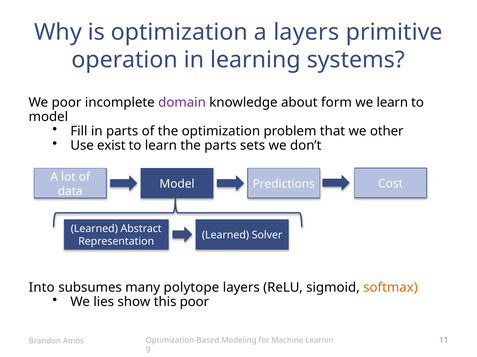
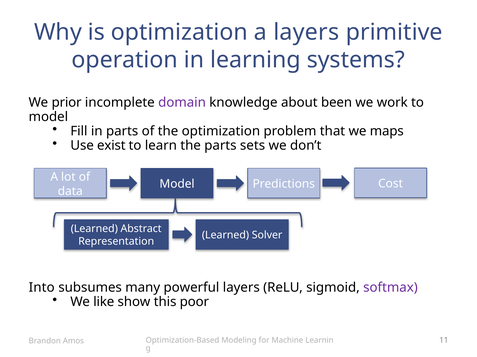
We poor: poor -> prior
form: form -> been
we learn: learn -> work
other: other -> maps
polytope: polytope -> powerful
softmax colour: orange -> purple
lies: lies -> like
